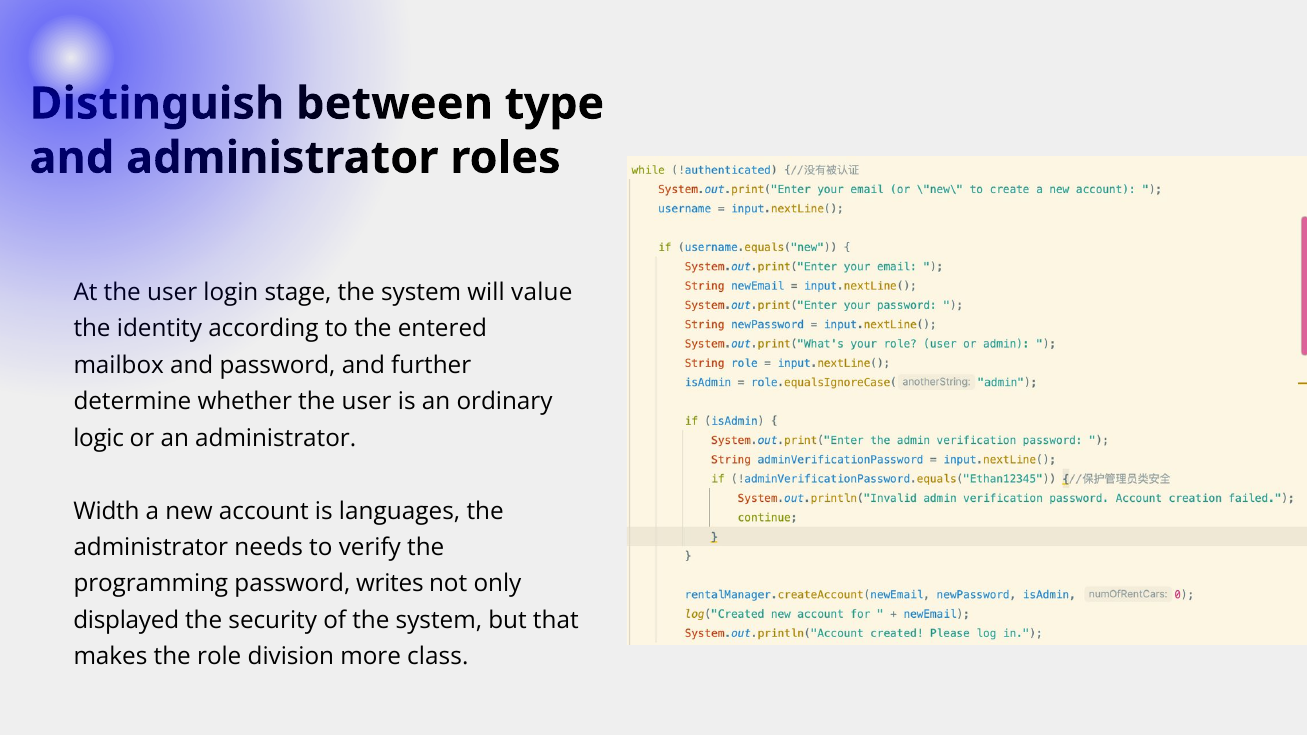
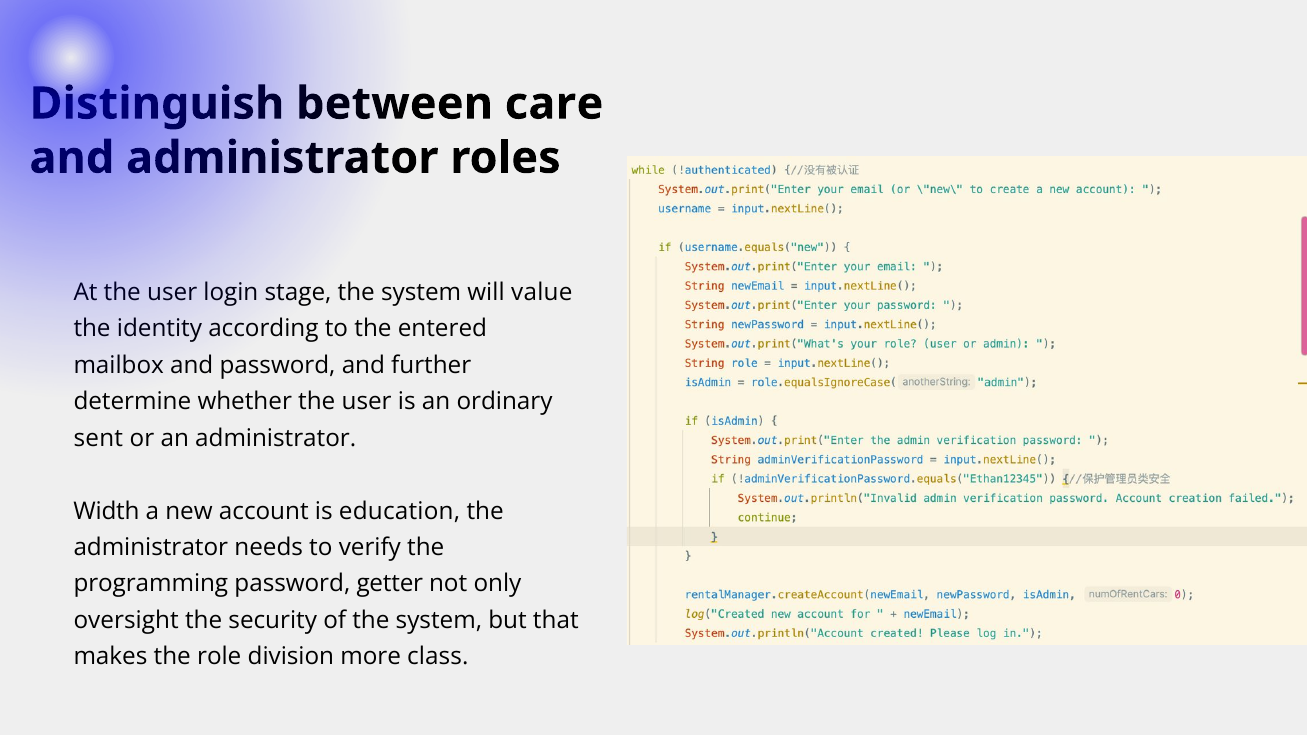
type: type -> care
logic: logic -> sent
languages: languages -> education
writes: writes -> getter
displayed: displayed -> oversight
